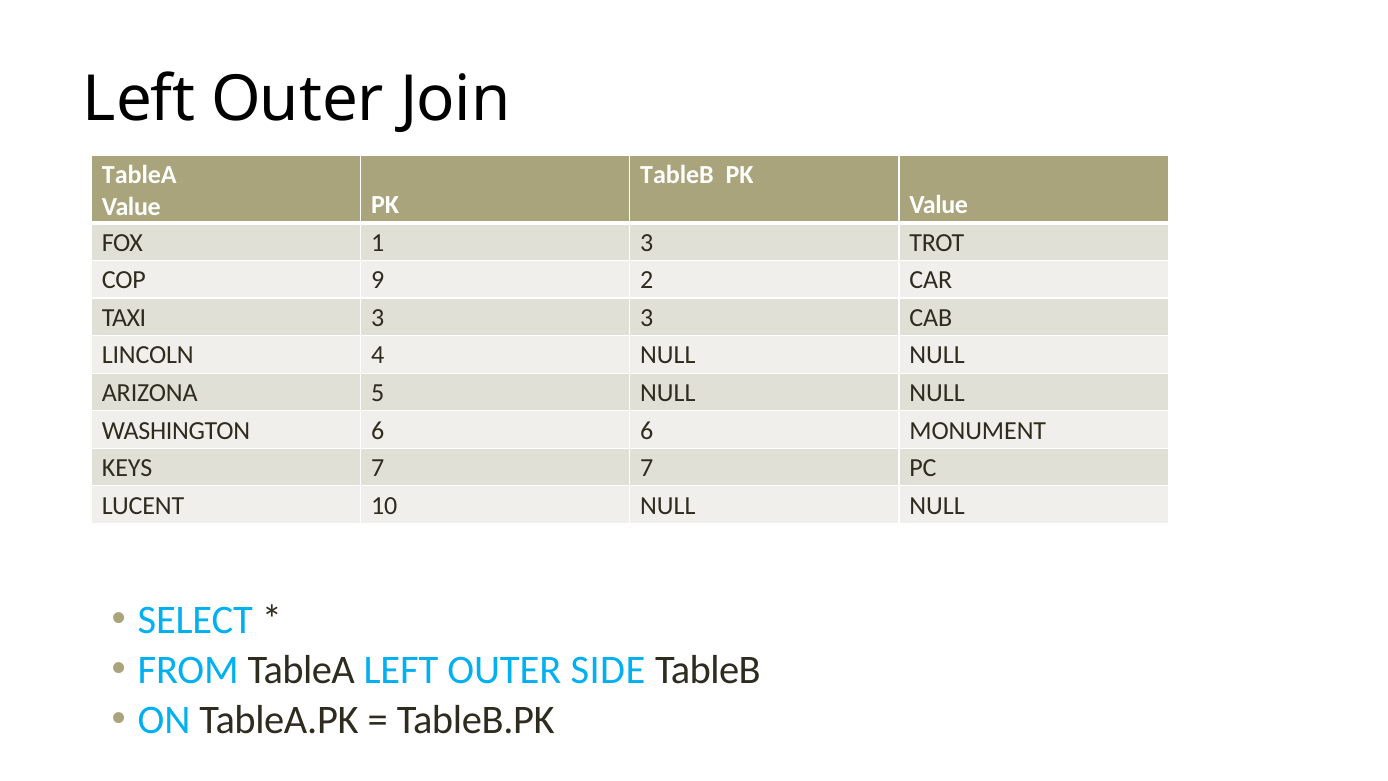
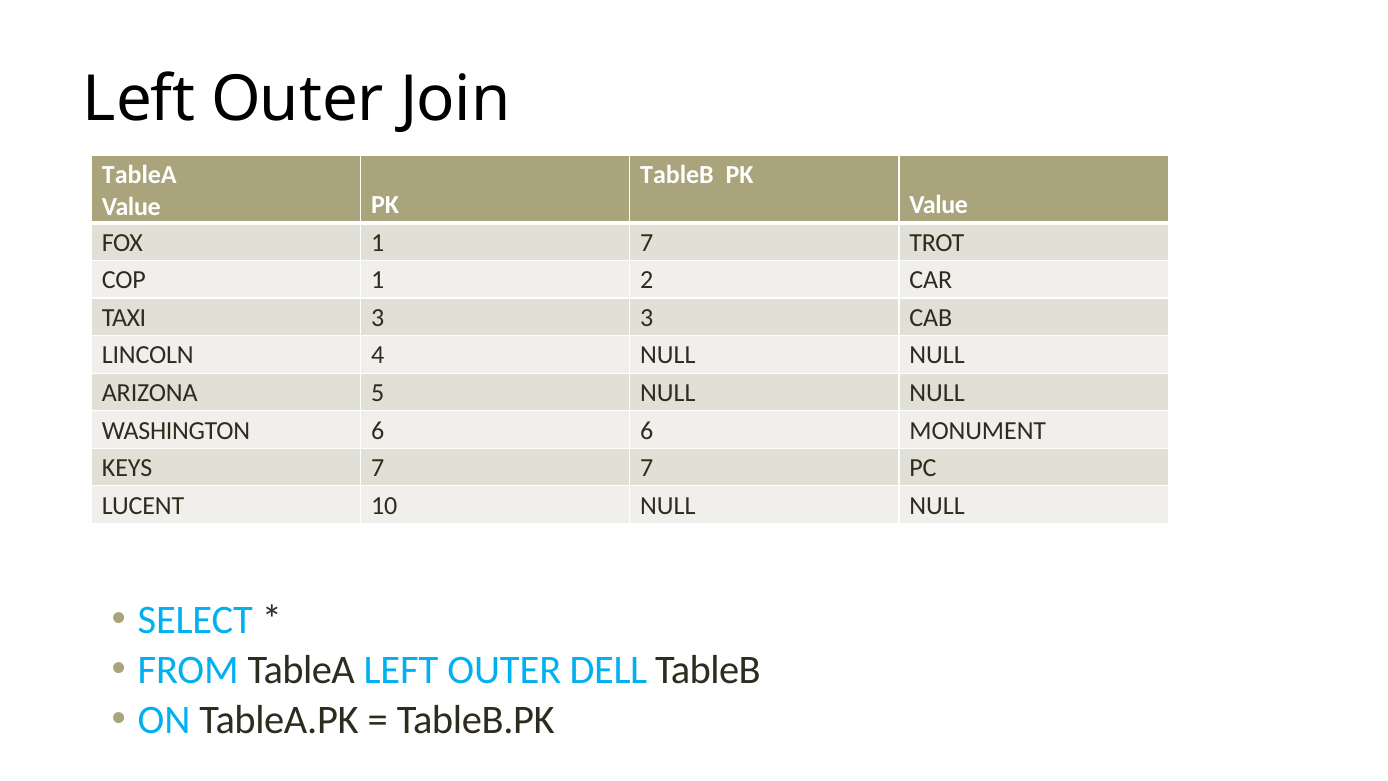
1 3: 3 -> 7
COP 9: 9 -> 1
SIDE: SIDE -> DELL
